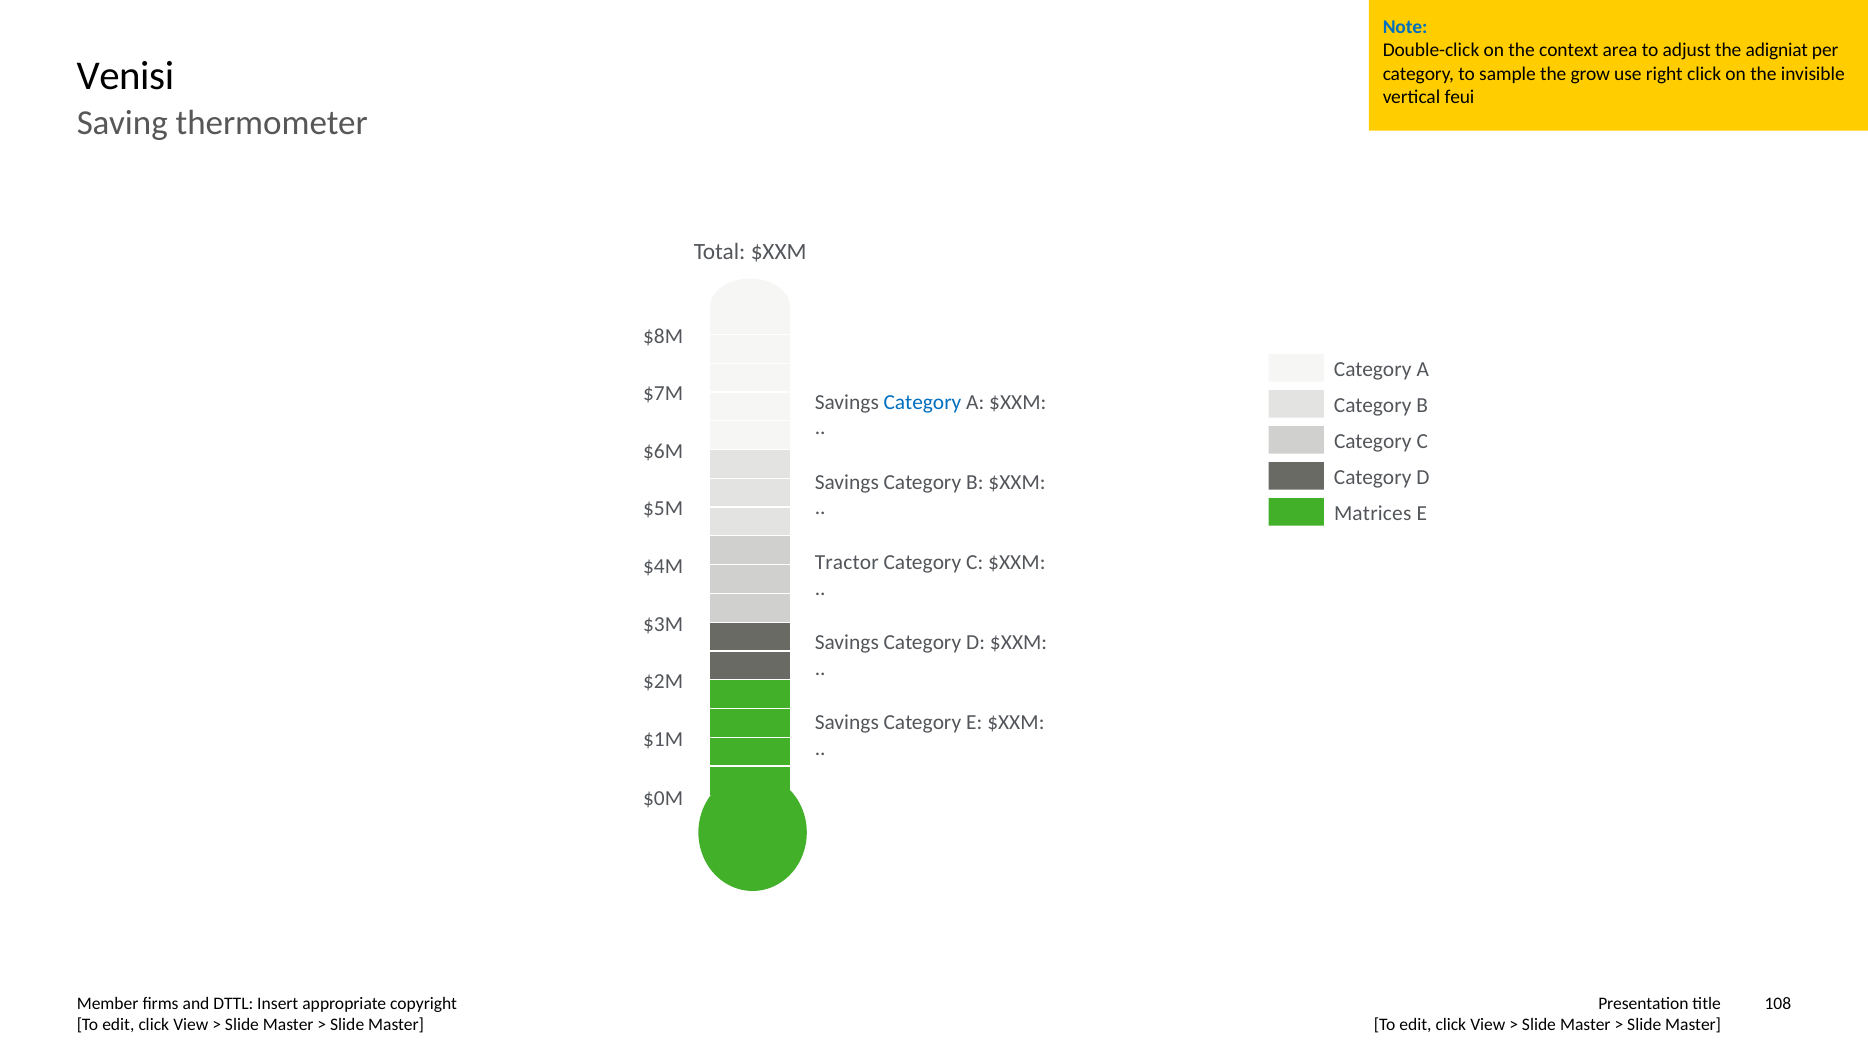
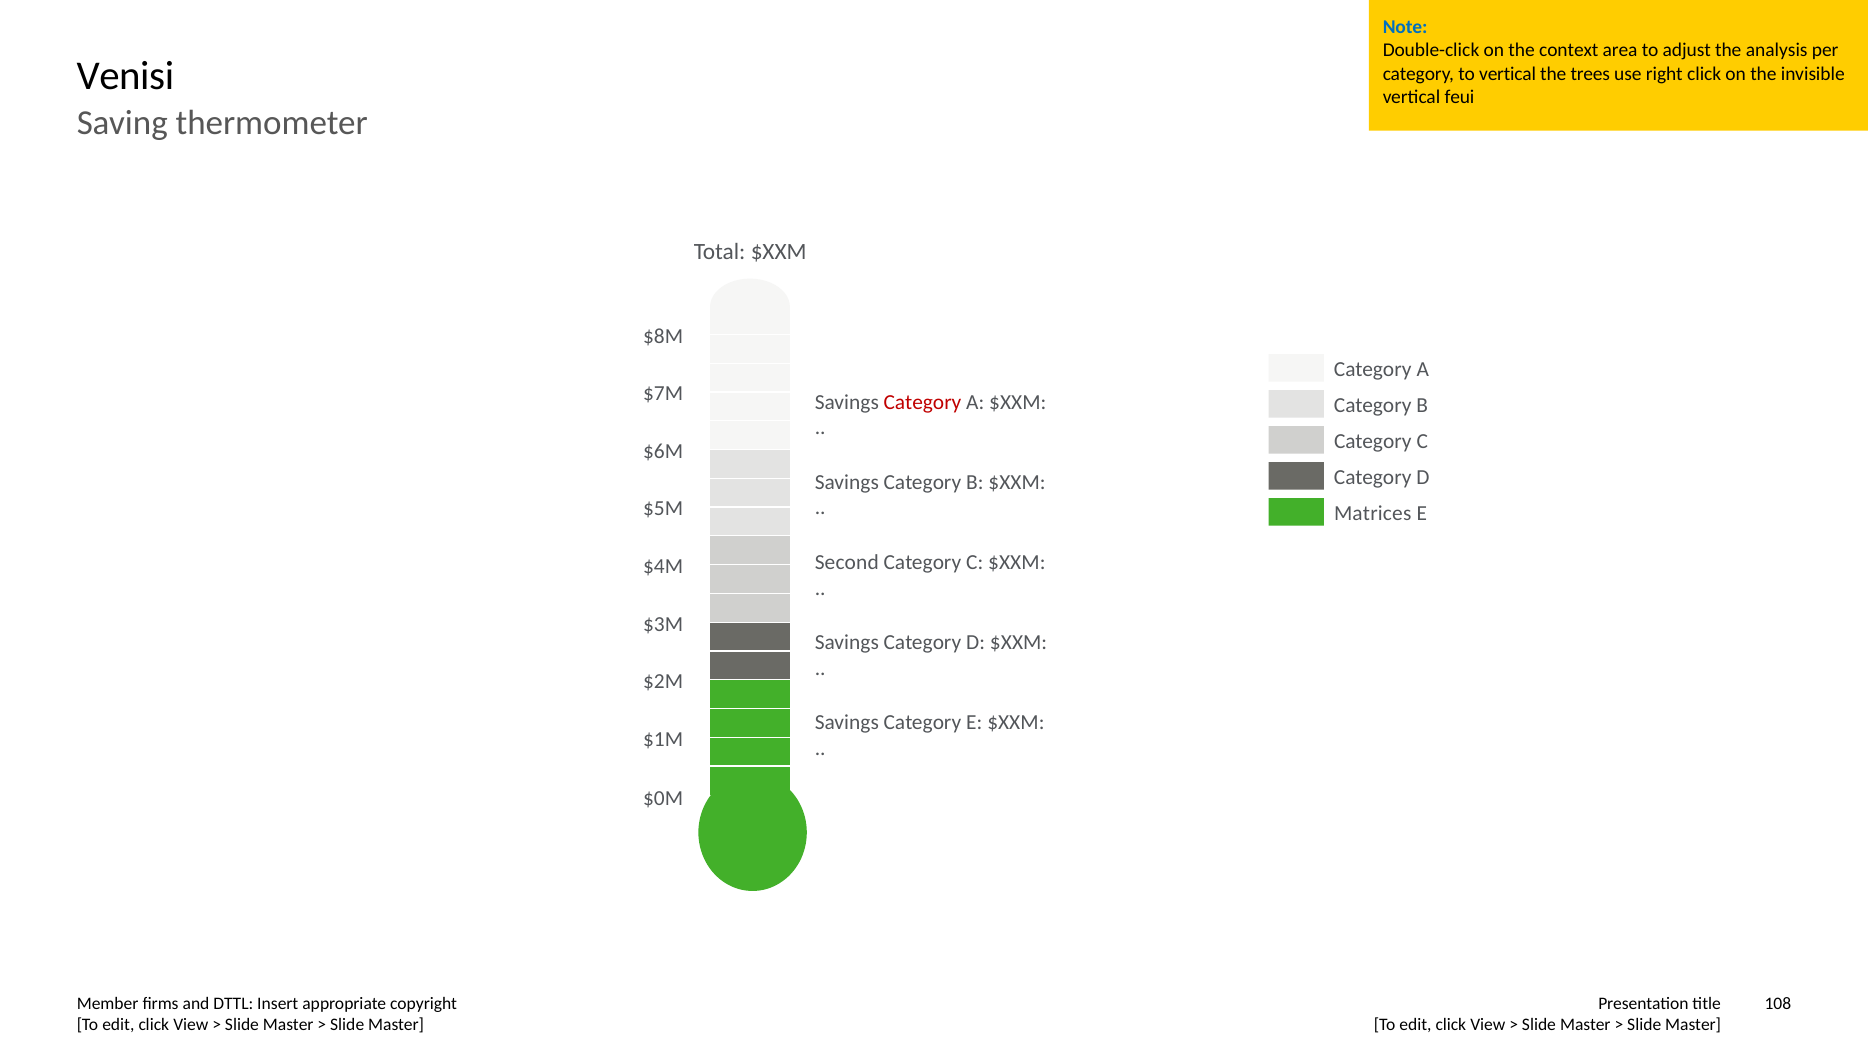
adigniat: adigniat -> analysis
to sample: sample -> vertical
grow: grow -> trees
Category at (922, 402) colour: blue -> red
Tractor: Tractor -> Second
